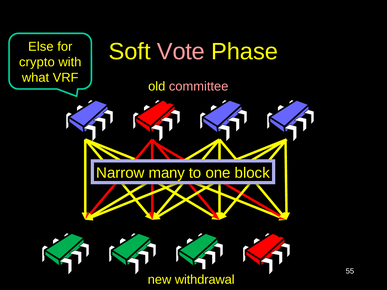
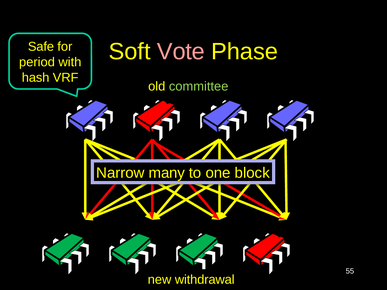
Else: Else -> Safe
crypto: crypto -> period
what: what -> hash
committee colour: pink -> light green
